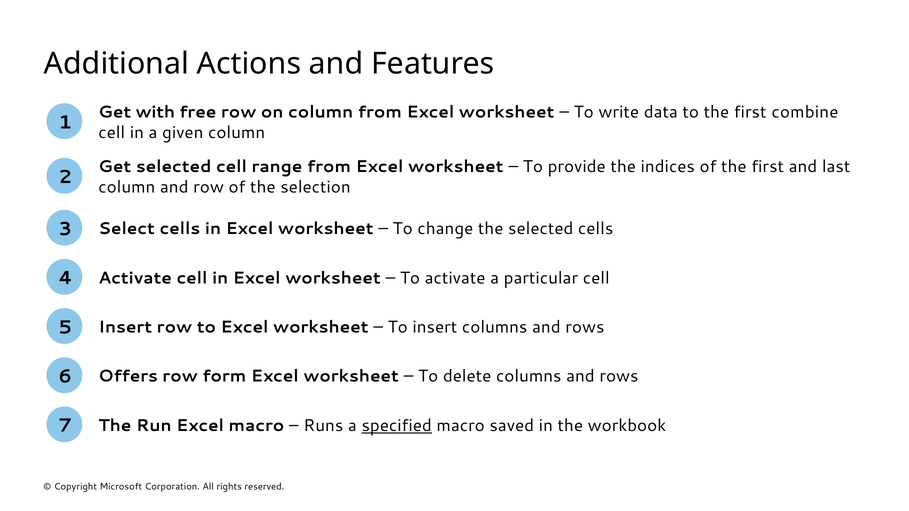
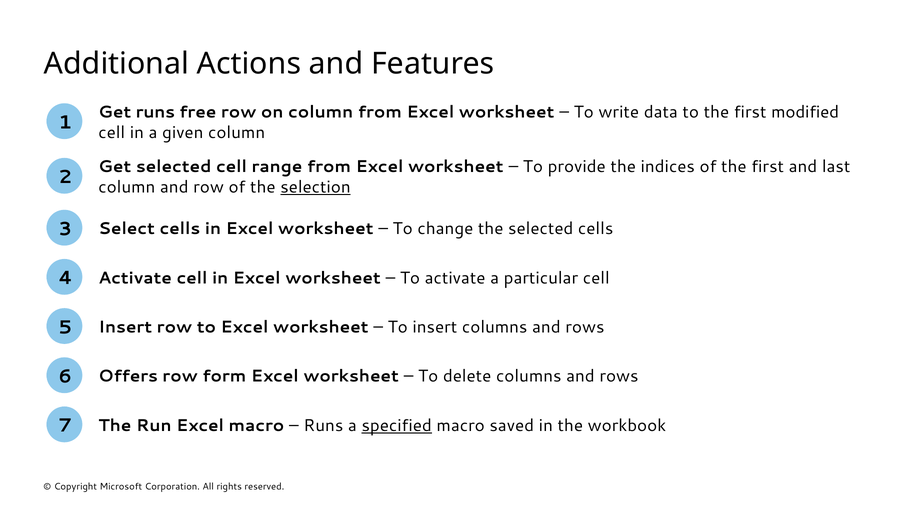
Get with: with -> runs
combine: combine -> modified
selection underline: none -> present
